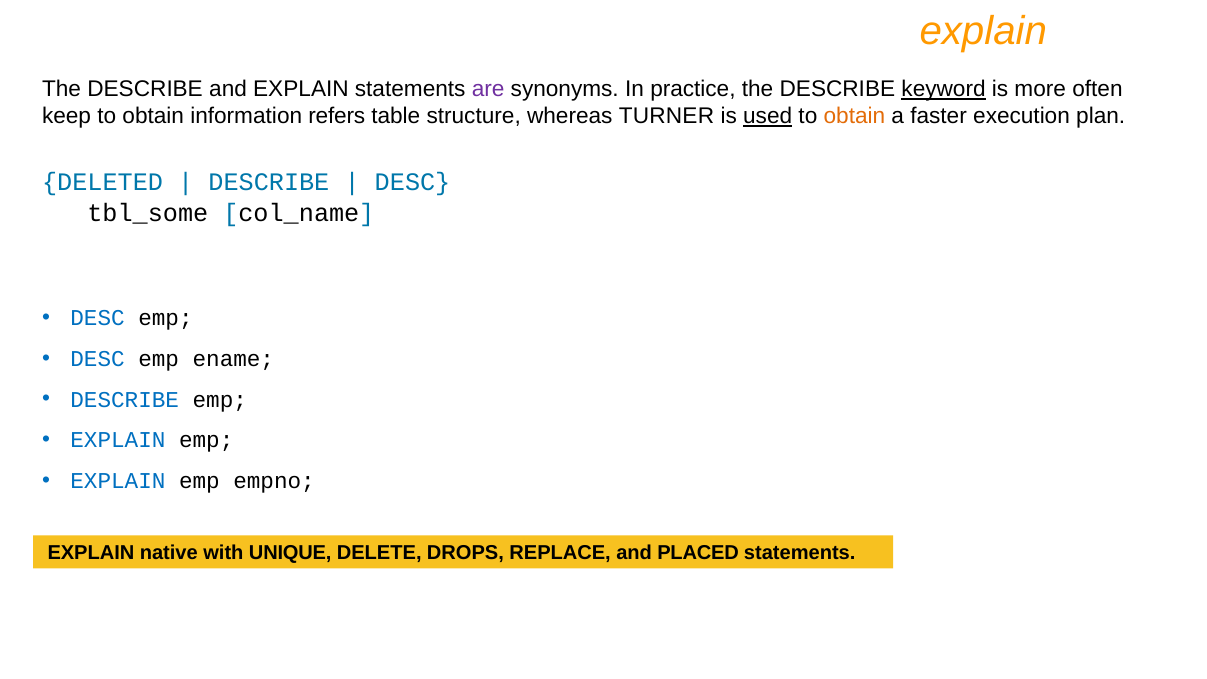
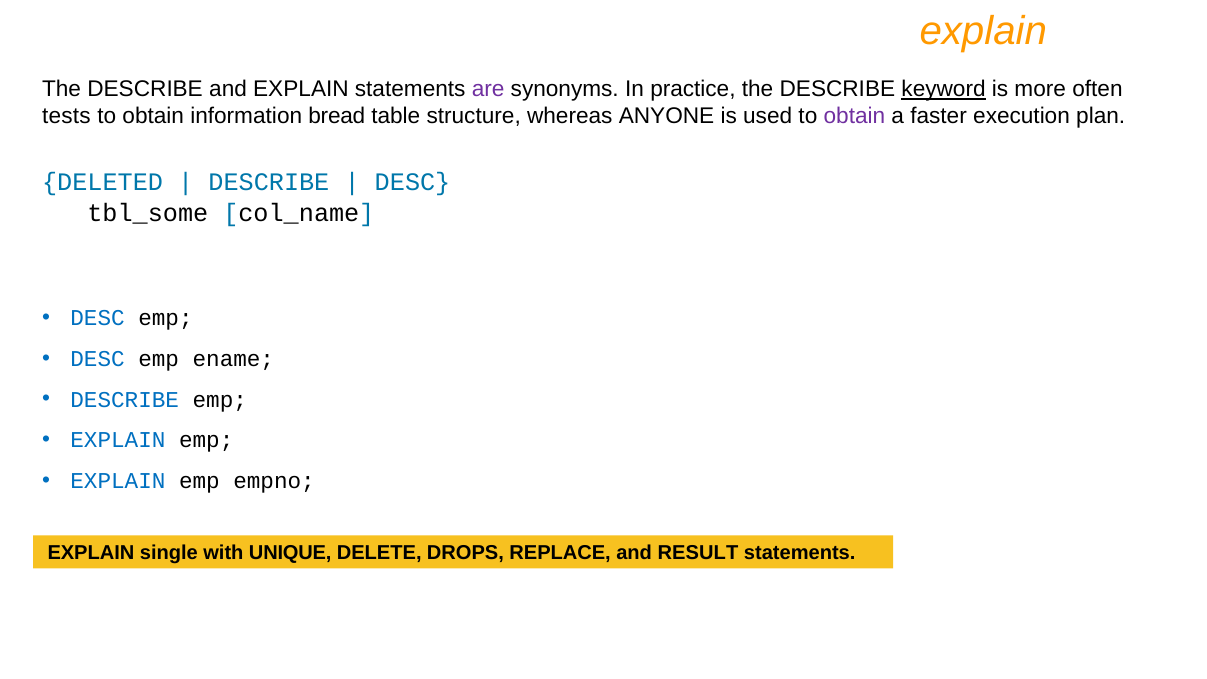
keep: keep -> tests
refers: refers -> bread
TURNER: TURNER -> ANYONE
used underline: present -> none
obtain at (854, 116) colour: orange -> purple
native: native -> single
PLACED: PLACED -> RESULT
